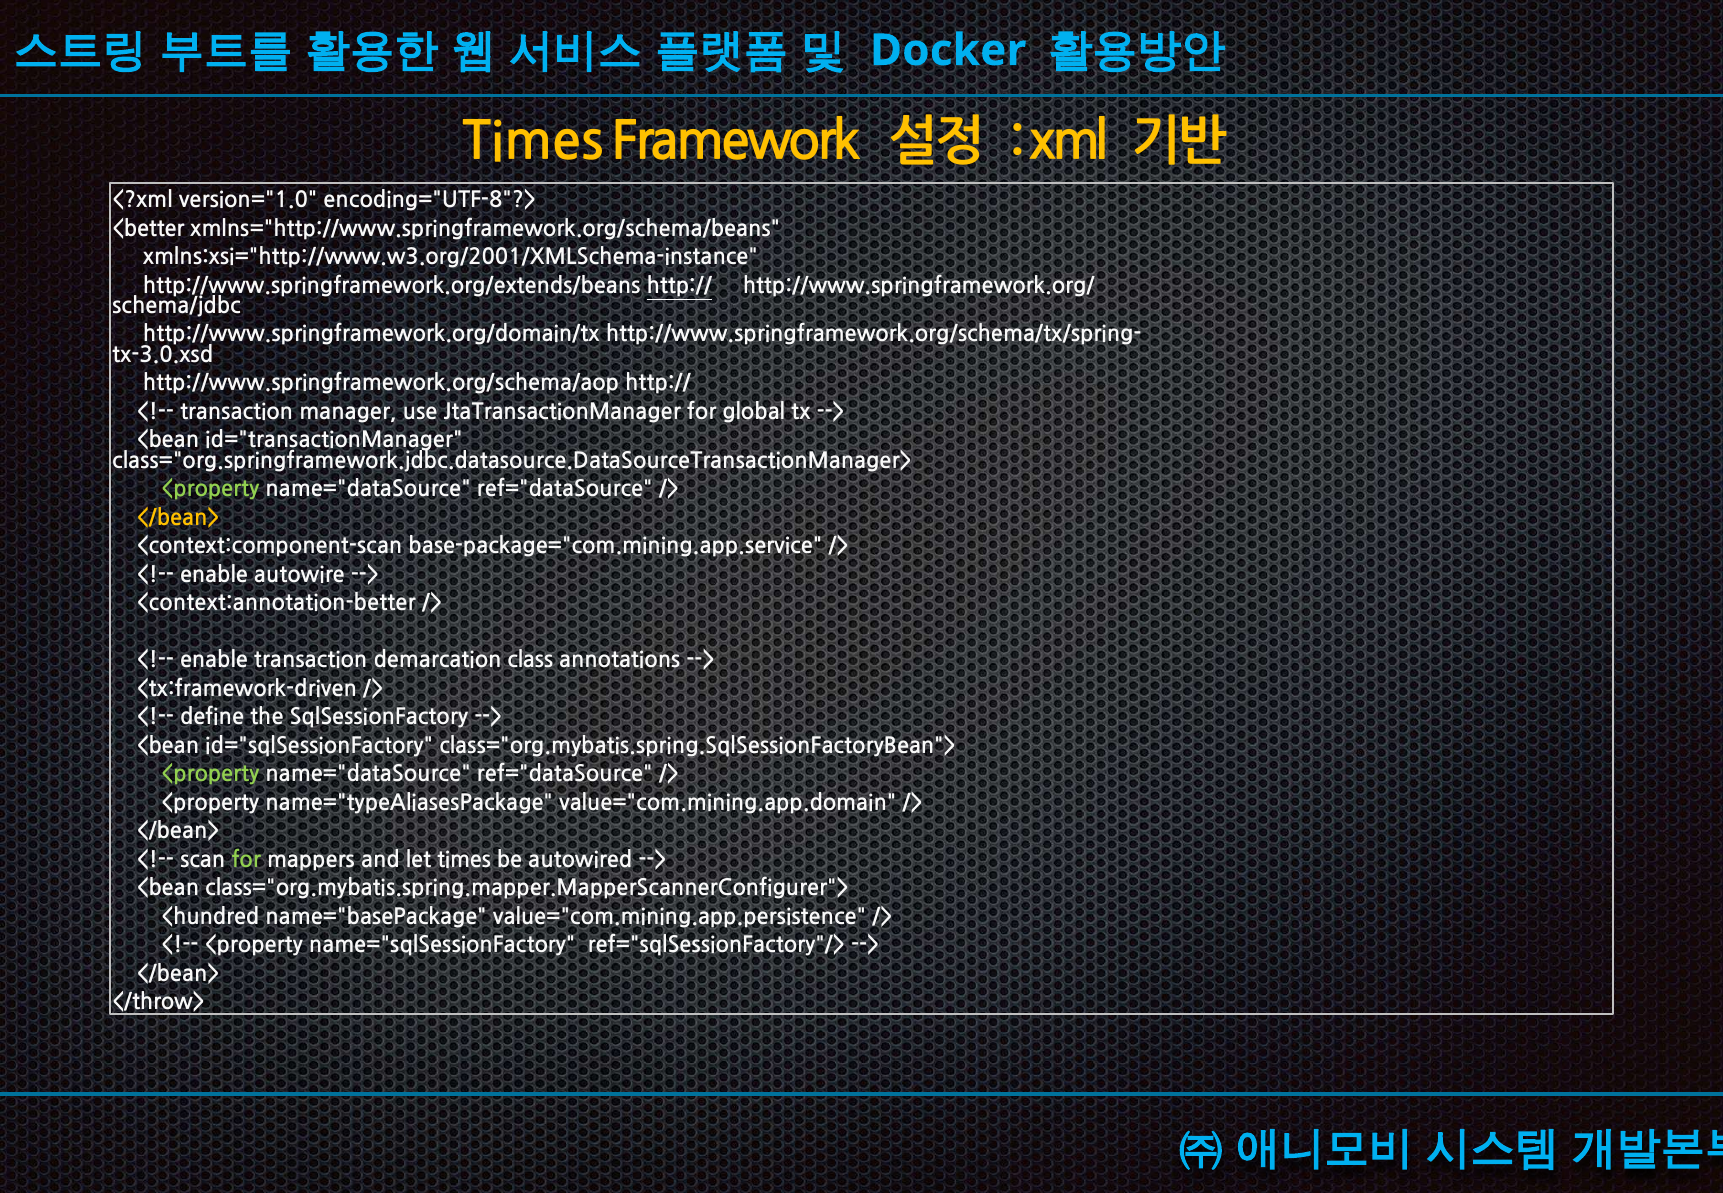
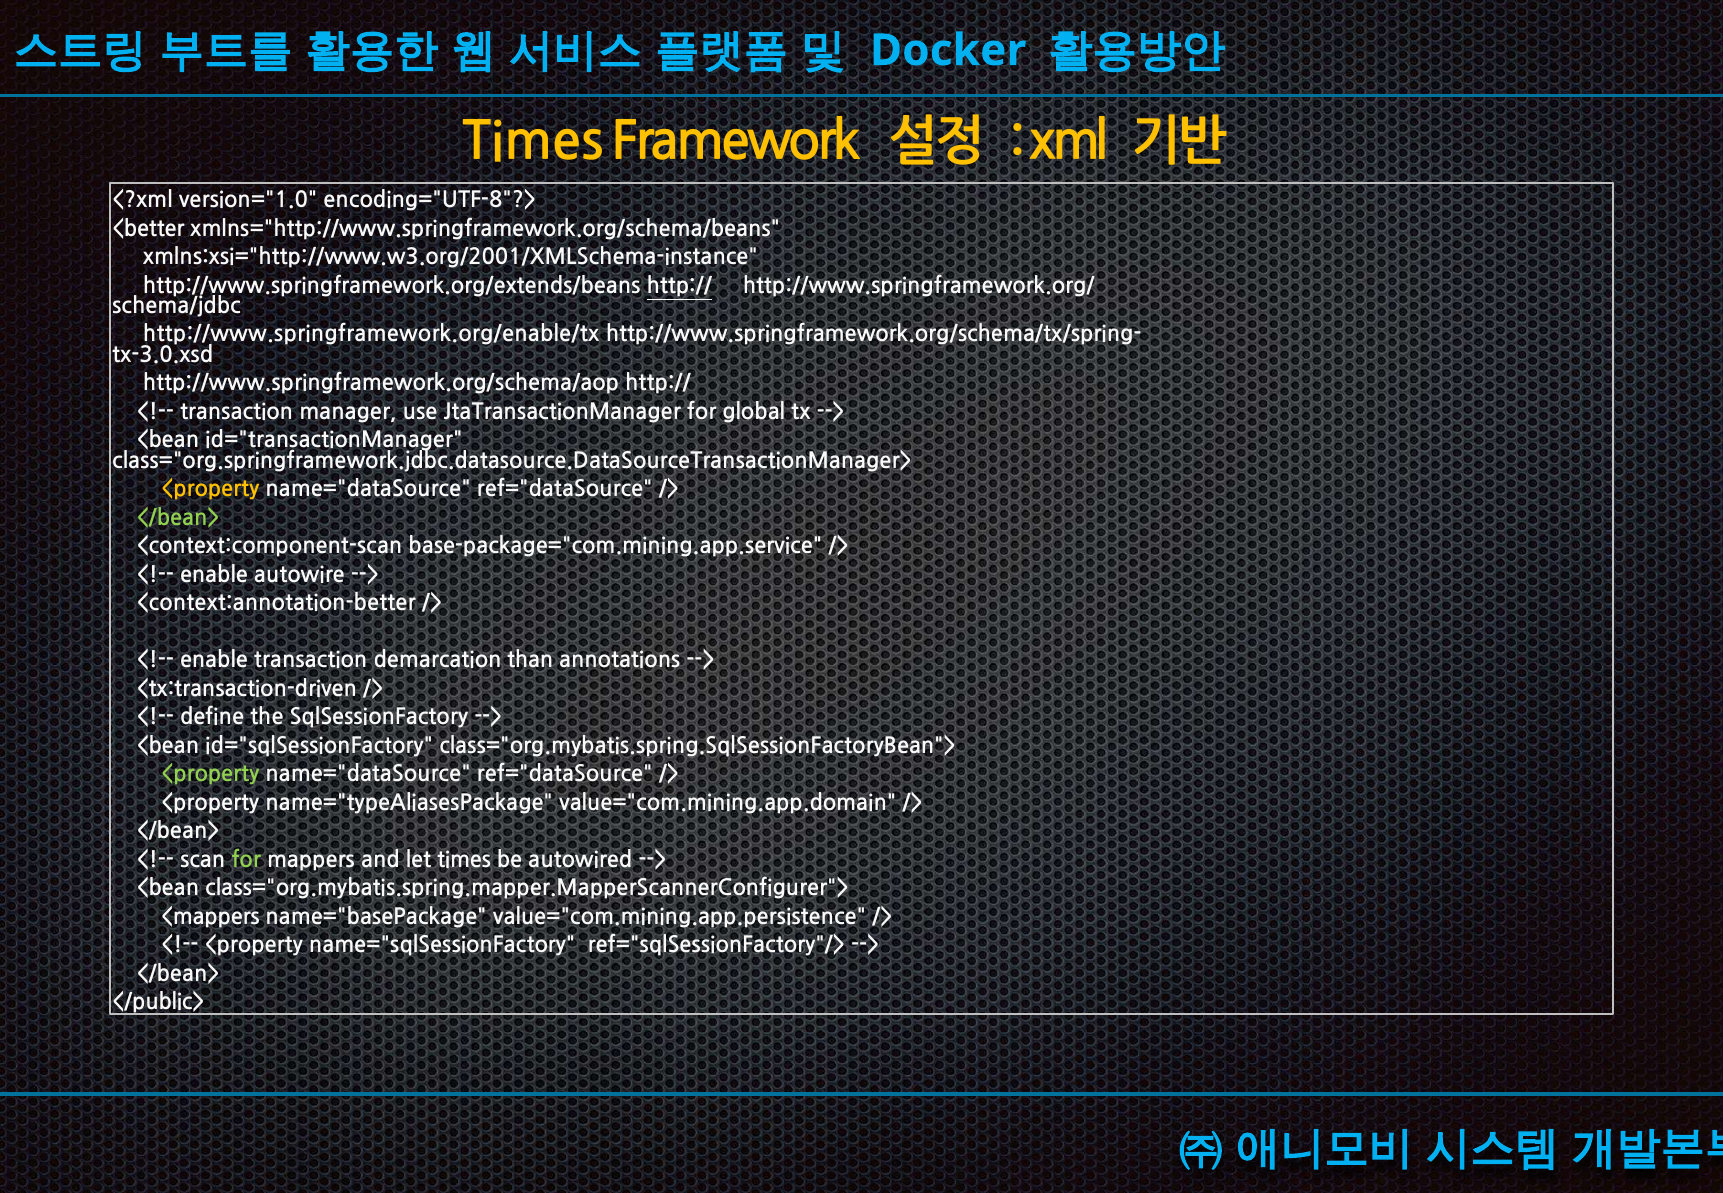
http://www.springframework.org/domain/tx: http://www.springframework.org/domain/tx -> http://www.springframework.org/enable/tx
<property at (210, 489) colour: light green -> yellow
</bean> at (178, 518) colour: yellow -> light green
class: class -> than
<tx:framework-driven: <tx:framework-driven -> <tx:transaction-driven
<hundred: <hundred -> <mappers
</throw>: </throw> -> </public>
